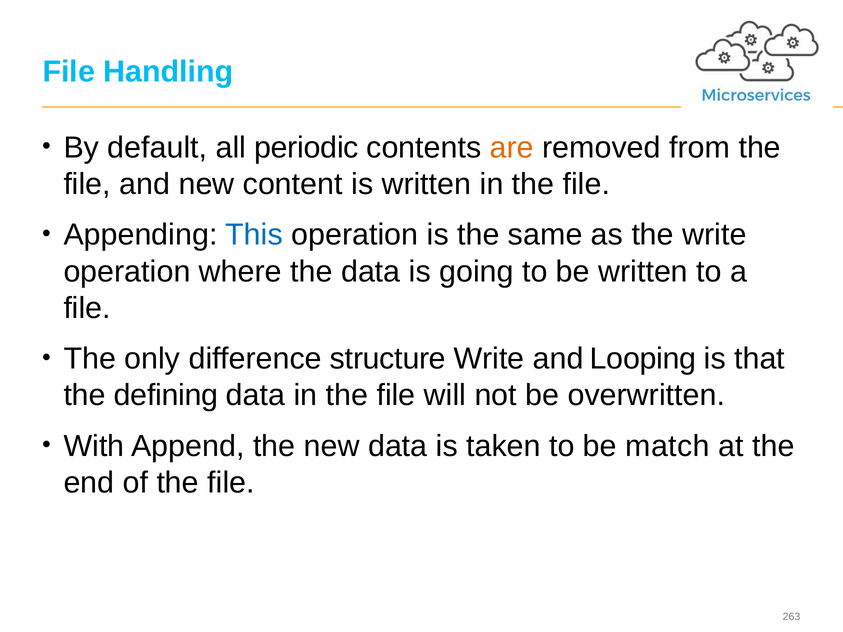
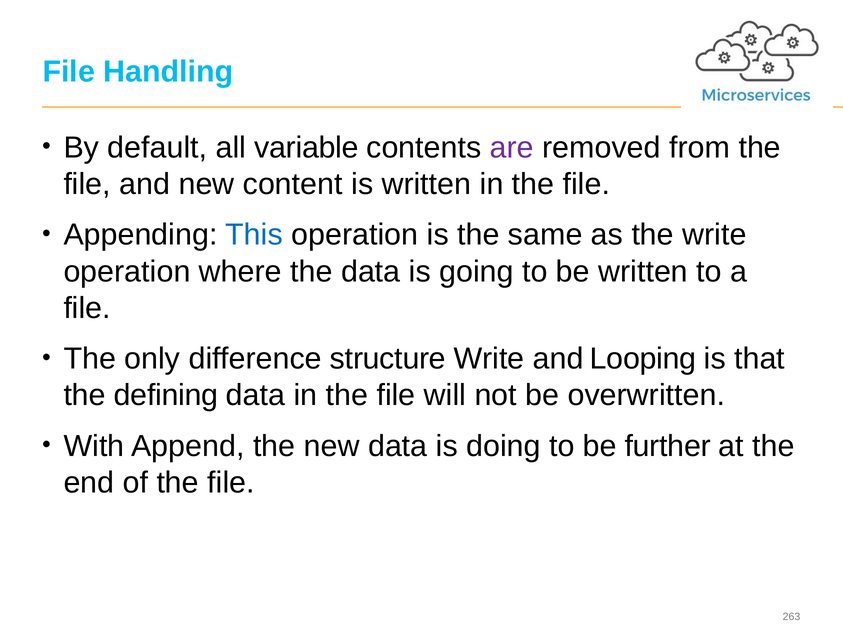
periodic: periodic -> variable
are colour: orange -> purple
taken: taken -> doing
match: match -> further
